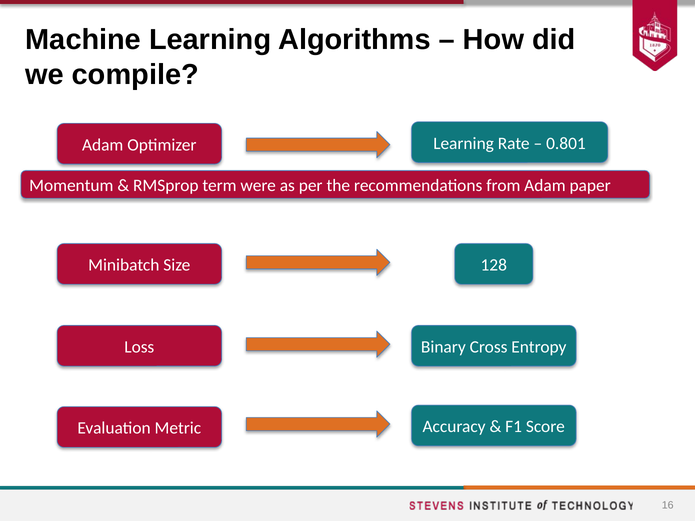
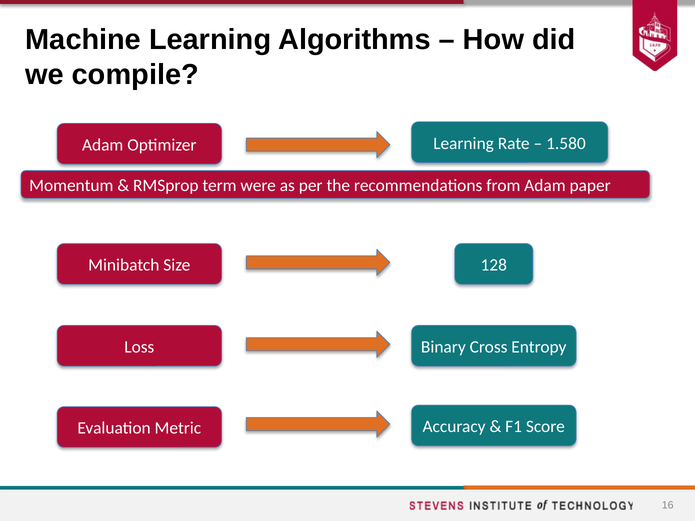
0.801: 0.801 -> 1.580
